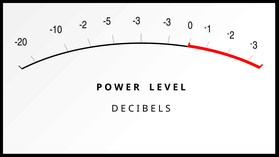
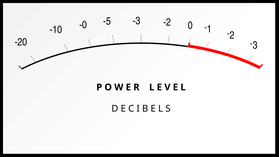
-2: -2 -> -0
-3 -3: -3 -> -2
